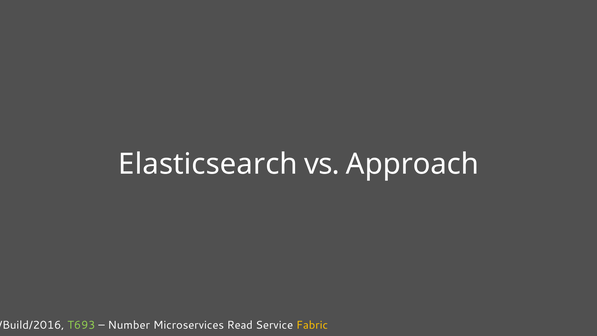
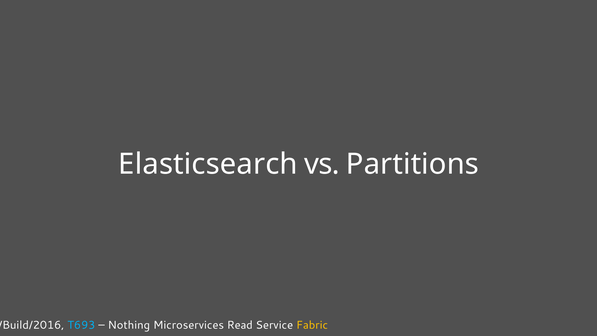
Approach: Approach -> Partitions
T693 colour: light green -> light blue
Number: Number -> Nothing
